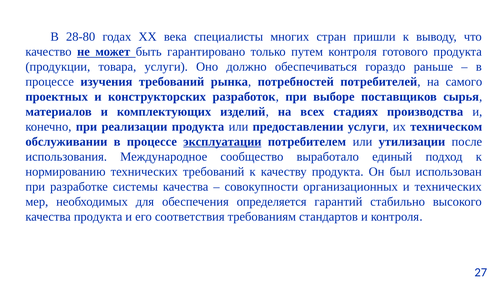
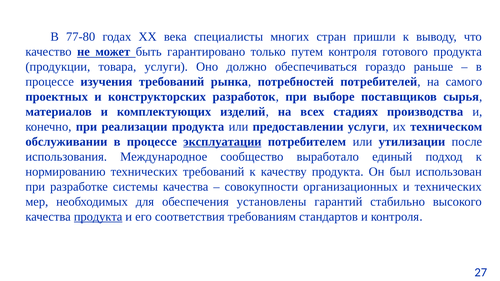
28-80: 28-80 -> 77-80
определяется: определяется -> установлены
продукта at (98, 217) underline: none -> present
